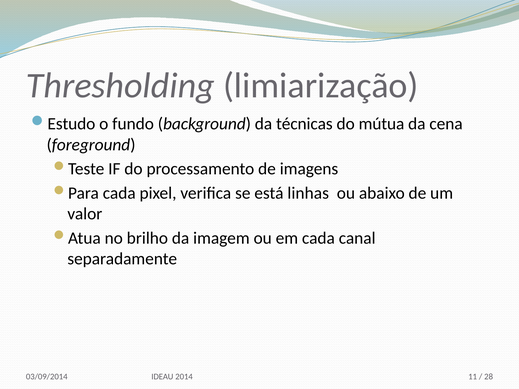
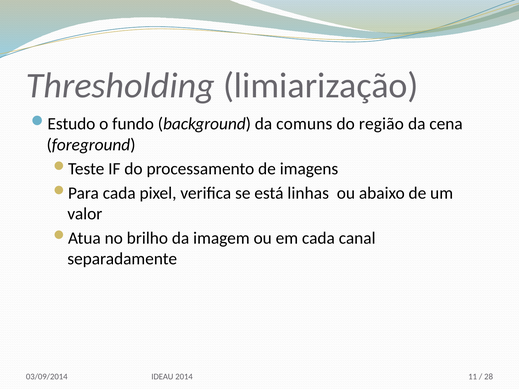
técnicas: técnicas -> comuns
mútua: mútua -> região
